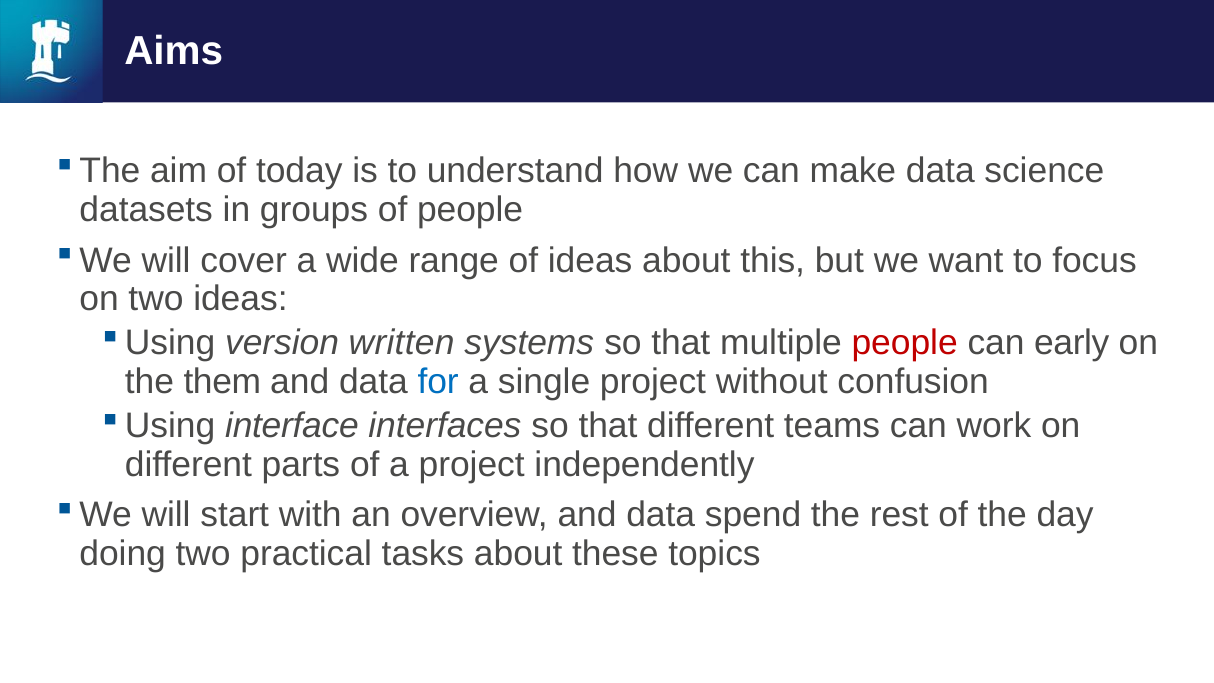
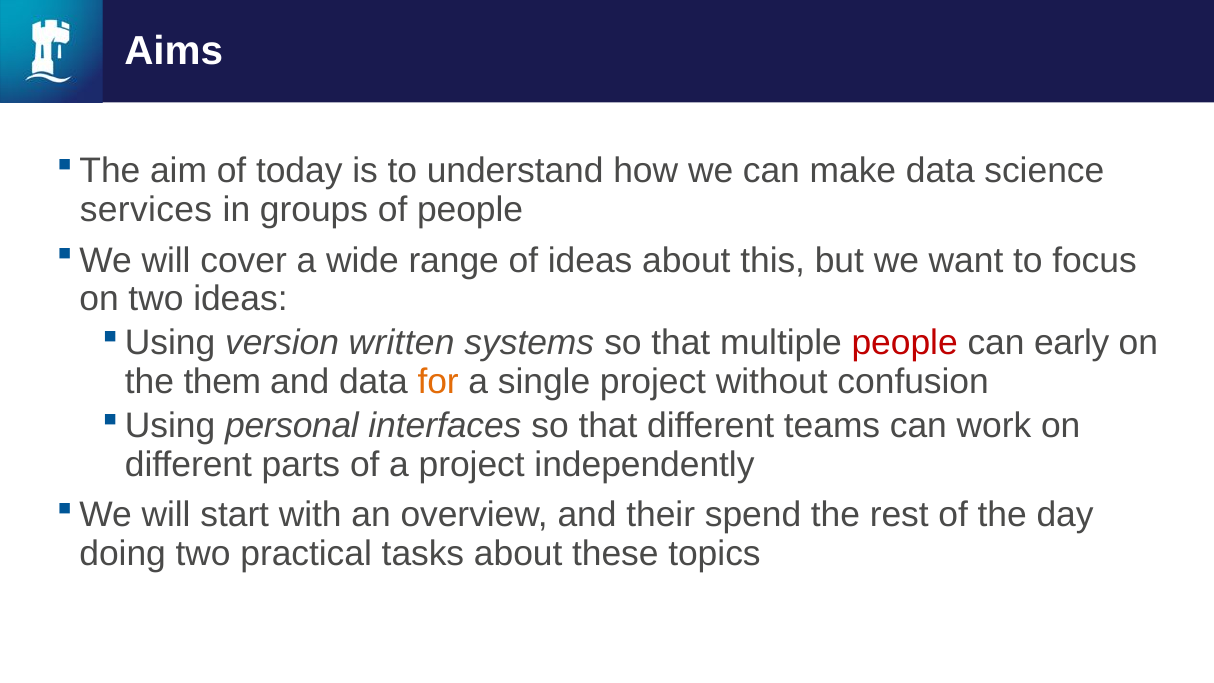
datasets: datasets -> services
for colour: blue -> orange
interface: interface -> personal
overview and data: data -> their
